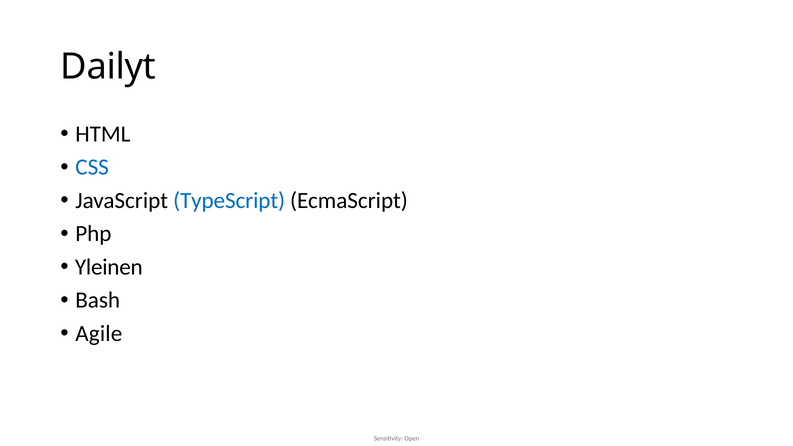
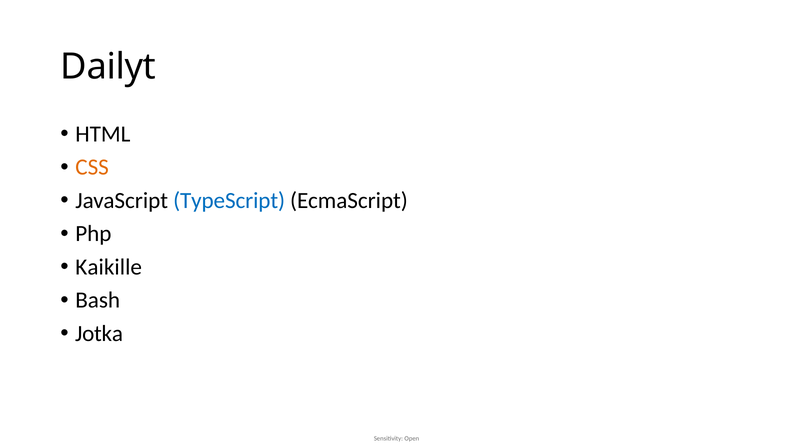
CSS colour: blue -> orange
Yleinen: Yleinen -> Kaikille
Agile: Agile -> Jotka
